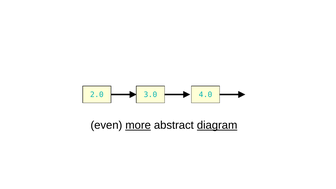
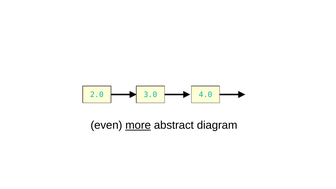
diagram underline: present -> none
